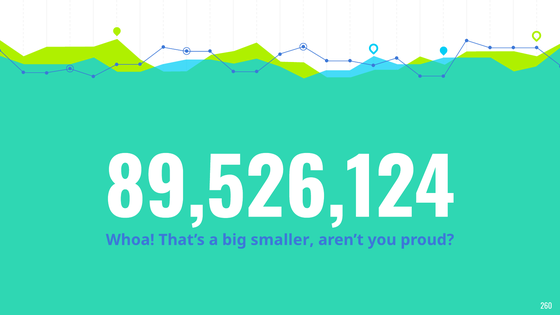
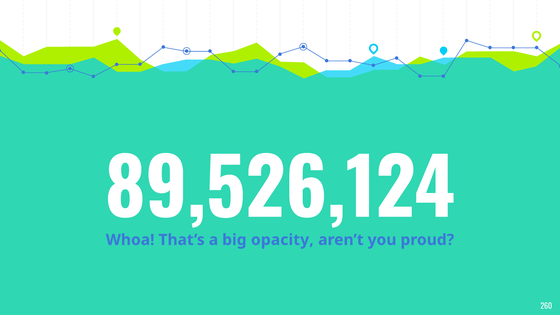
smaller: smaller -> opacity
